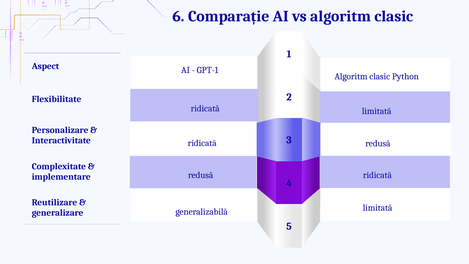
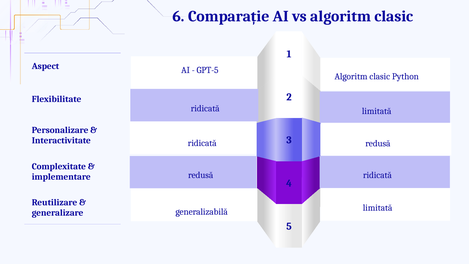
GPT-1: GPT-1 -> GPT-5
